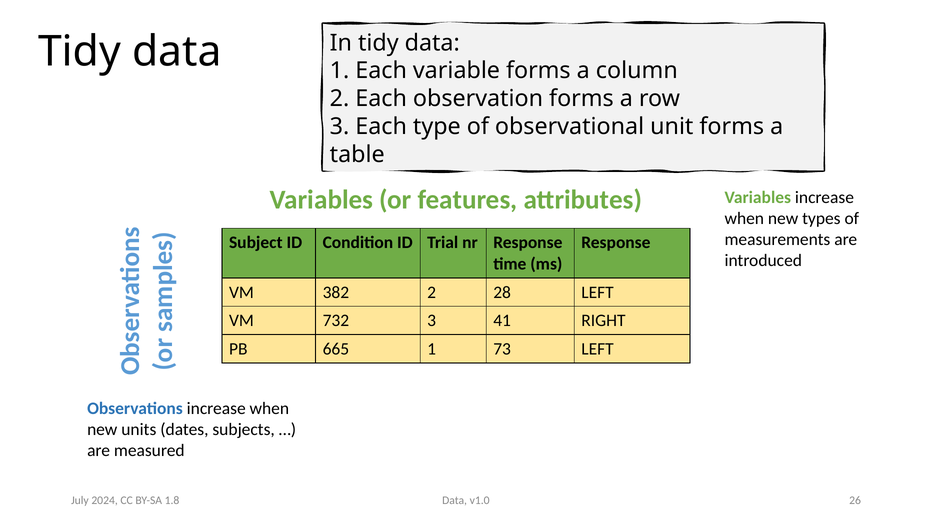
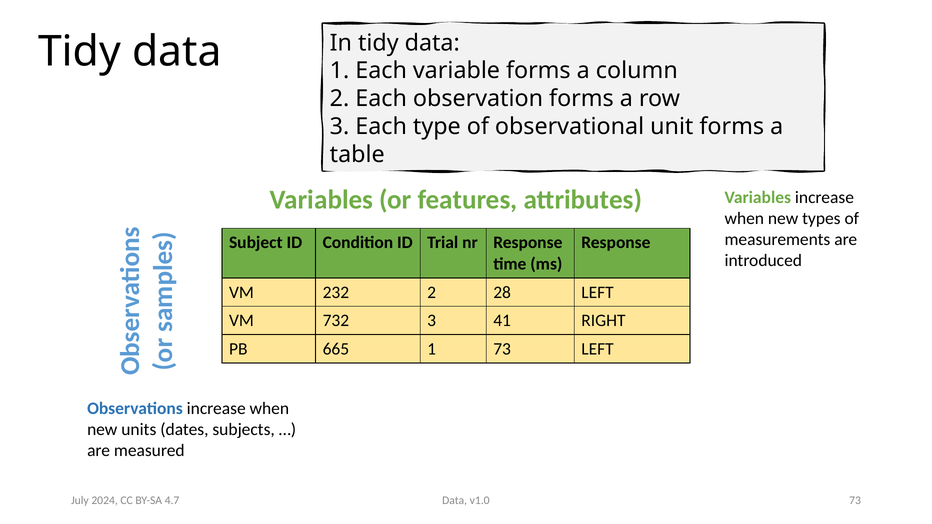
382: 382 -> 232
v1.0 26: 26 -> 73
1.8: 1.8 -> 4.7
